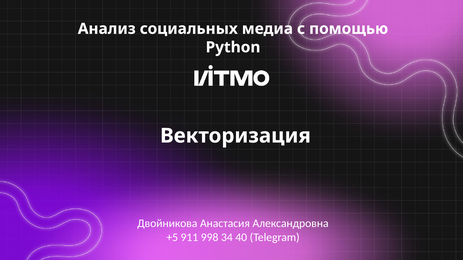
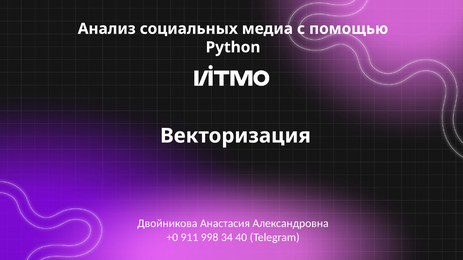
+5: +5 -> +0
